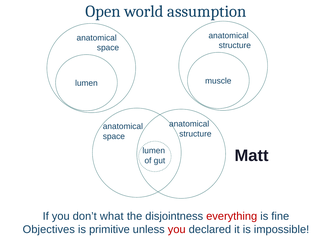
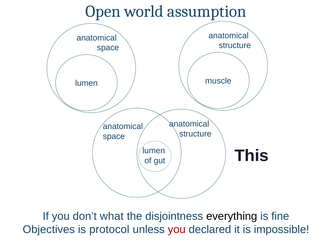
Matt: Matt -> This
everything colour: red -> black
primitive: primitive -> protocol
